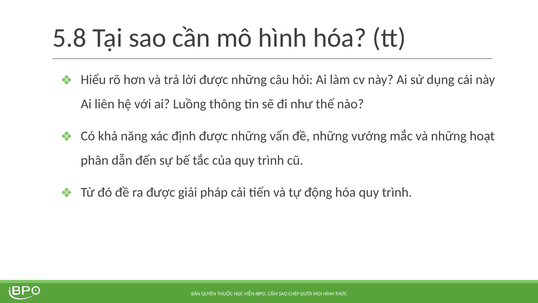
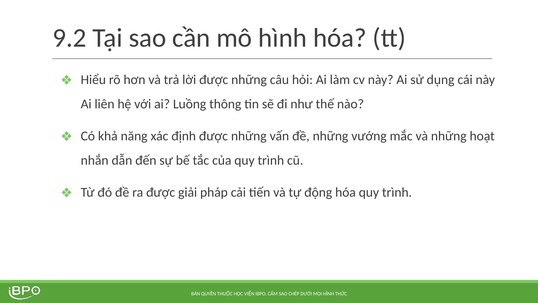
5.8: 5.8 -> 9.2
phân: phân -> nhắn
